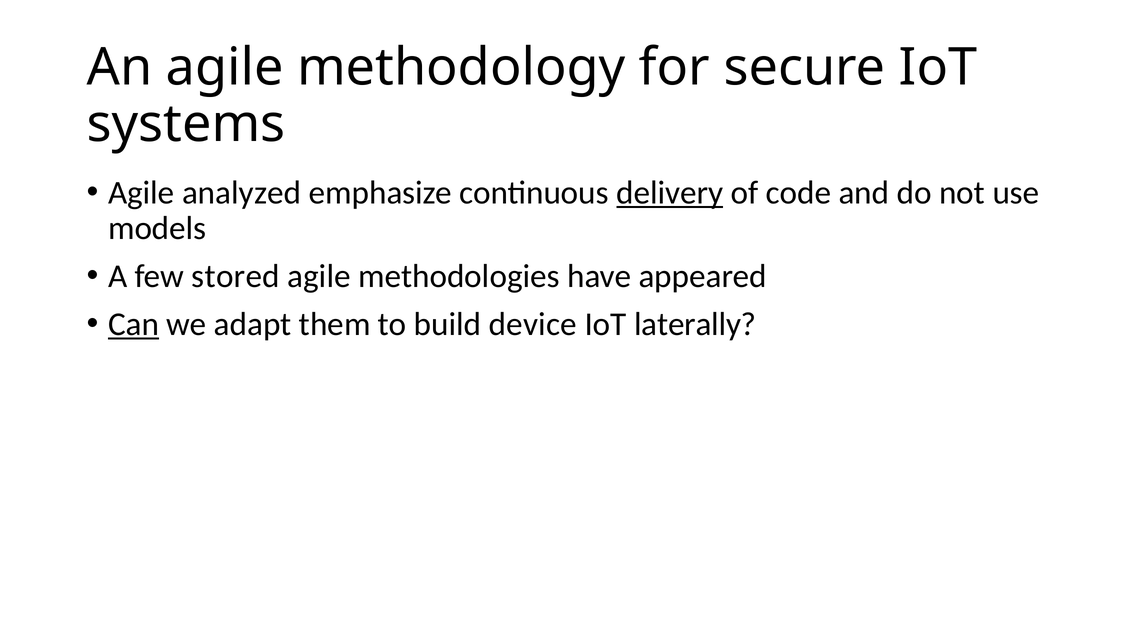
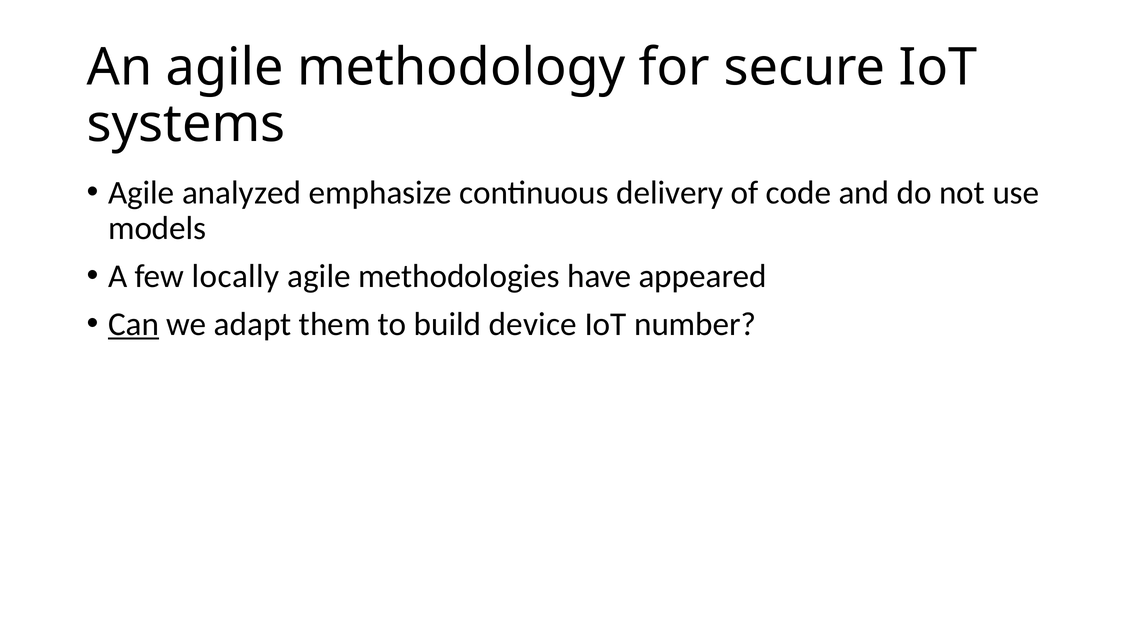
delivery underline: present -> none
stored: stored -> locally
laterally: laterally -> number
